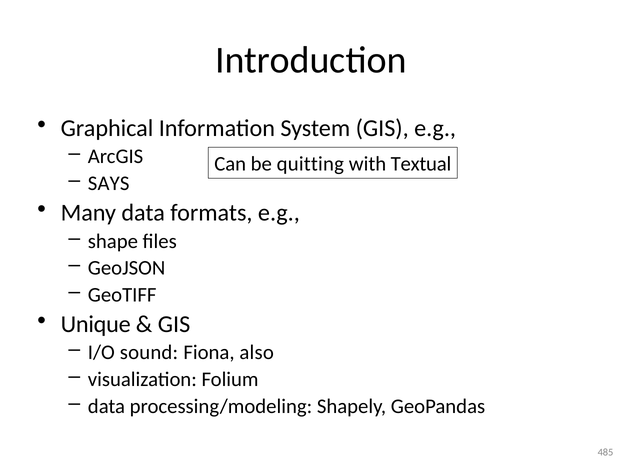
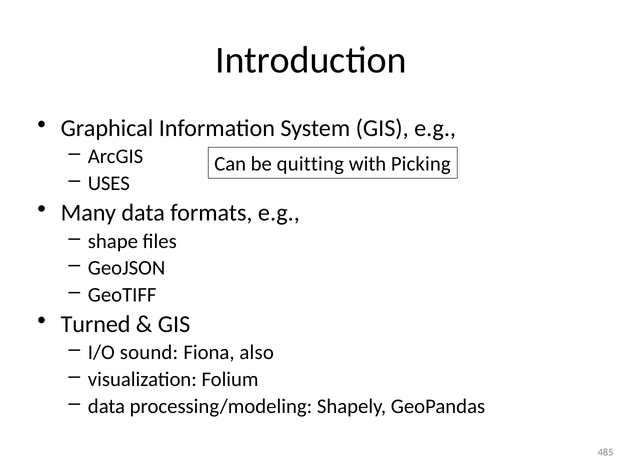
Textual: Textual -> Picking
SAYS: SAYS -> USES
Unique: Unique -> Turned
